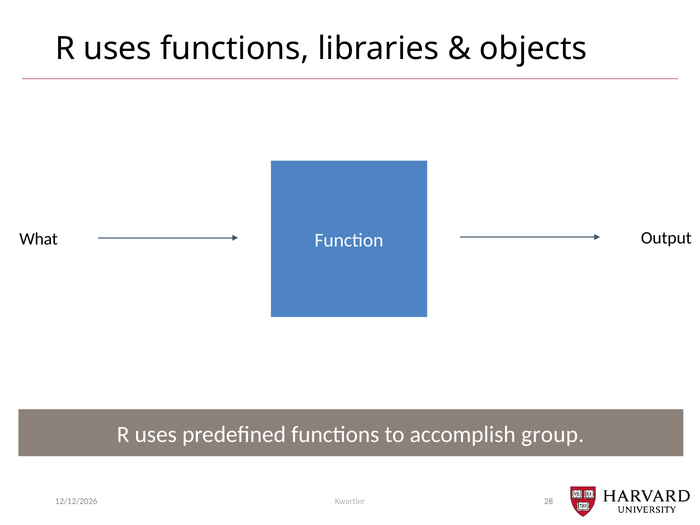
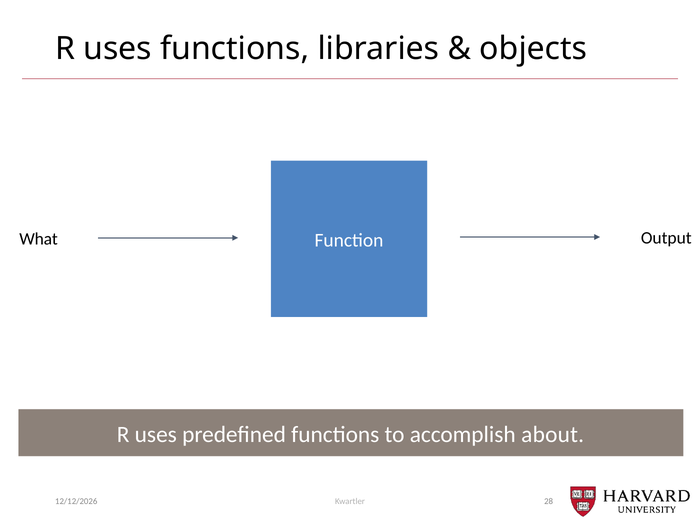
group: group -> about
